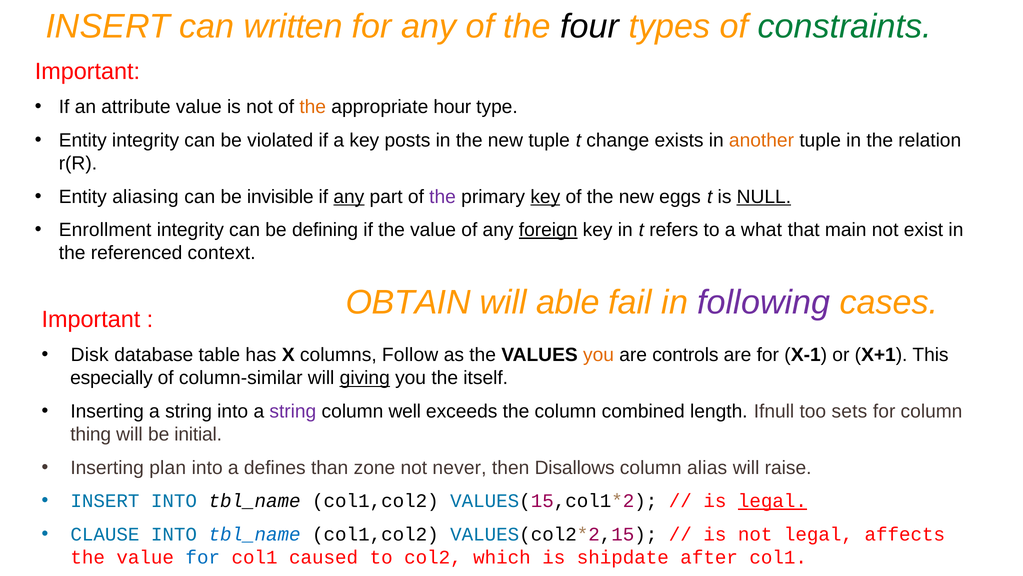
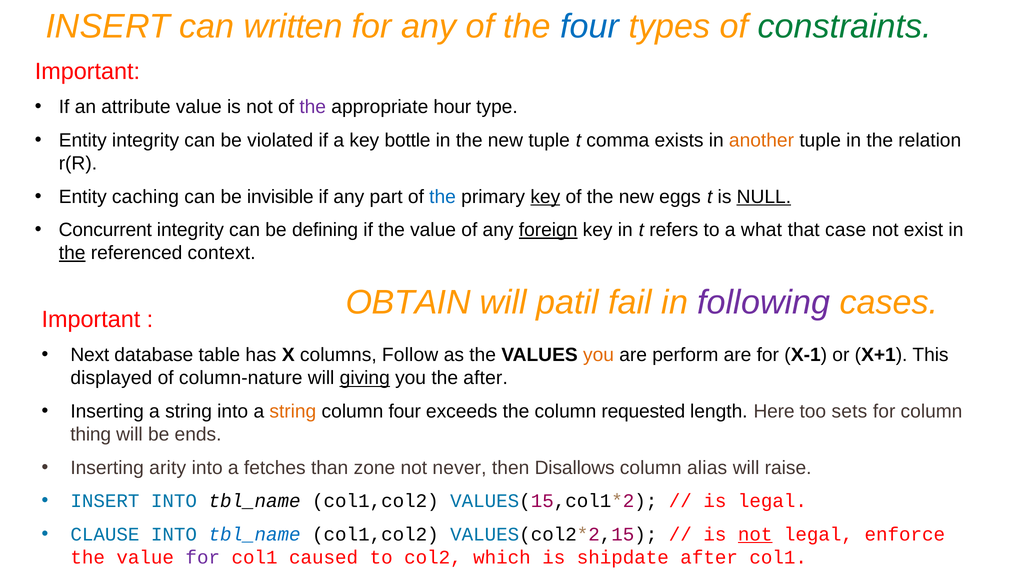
four at (590, 27) colour: black -> blue
the at (313, 107) colour: orange -> purple
posts: posts -> bottle
change: change -> comma
aliasing: aliasing -> caching
any at (349, 197) underline: present -> none
the at (443, 197) colour: purple -> blue
Enrollment: Enrollment -> Concurrent
main: main -> case
the at (72, 253) underline: none -> present
able: able -> patil
Disk: Disk -> Next
controls: controls -> perform
especially: especially -> displayed
column-similar: column-similar -> column-nature
the itself: itself -> after
string at (293, 411) colour: purple -> orange
column well: well -> four
combined: combined -> requested
Ifnull: Ifnull -> Here
initial: initial -> ends
plan: plan -> arity
defines: defines -> fetches
legal at (772, 500) underline: present -> none
not at (755, 534) underline: none -> present
affects: affects -> enforce
for at (203, 557) colour: blue -> purple
